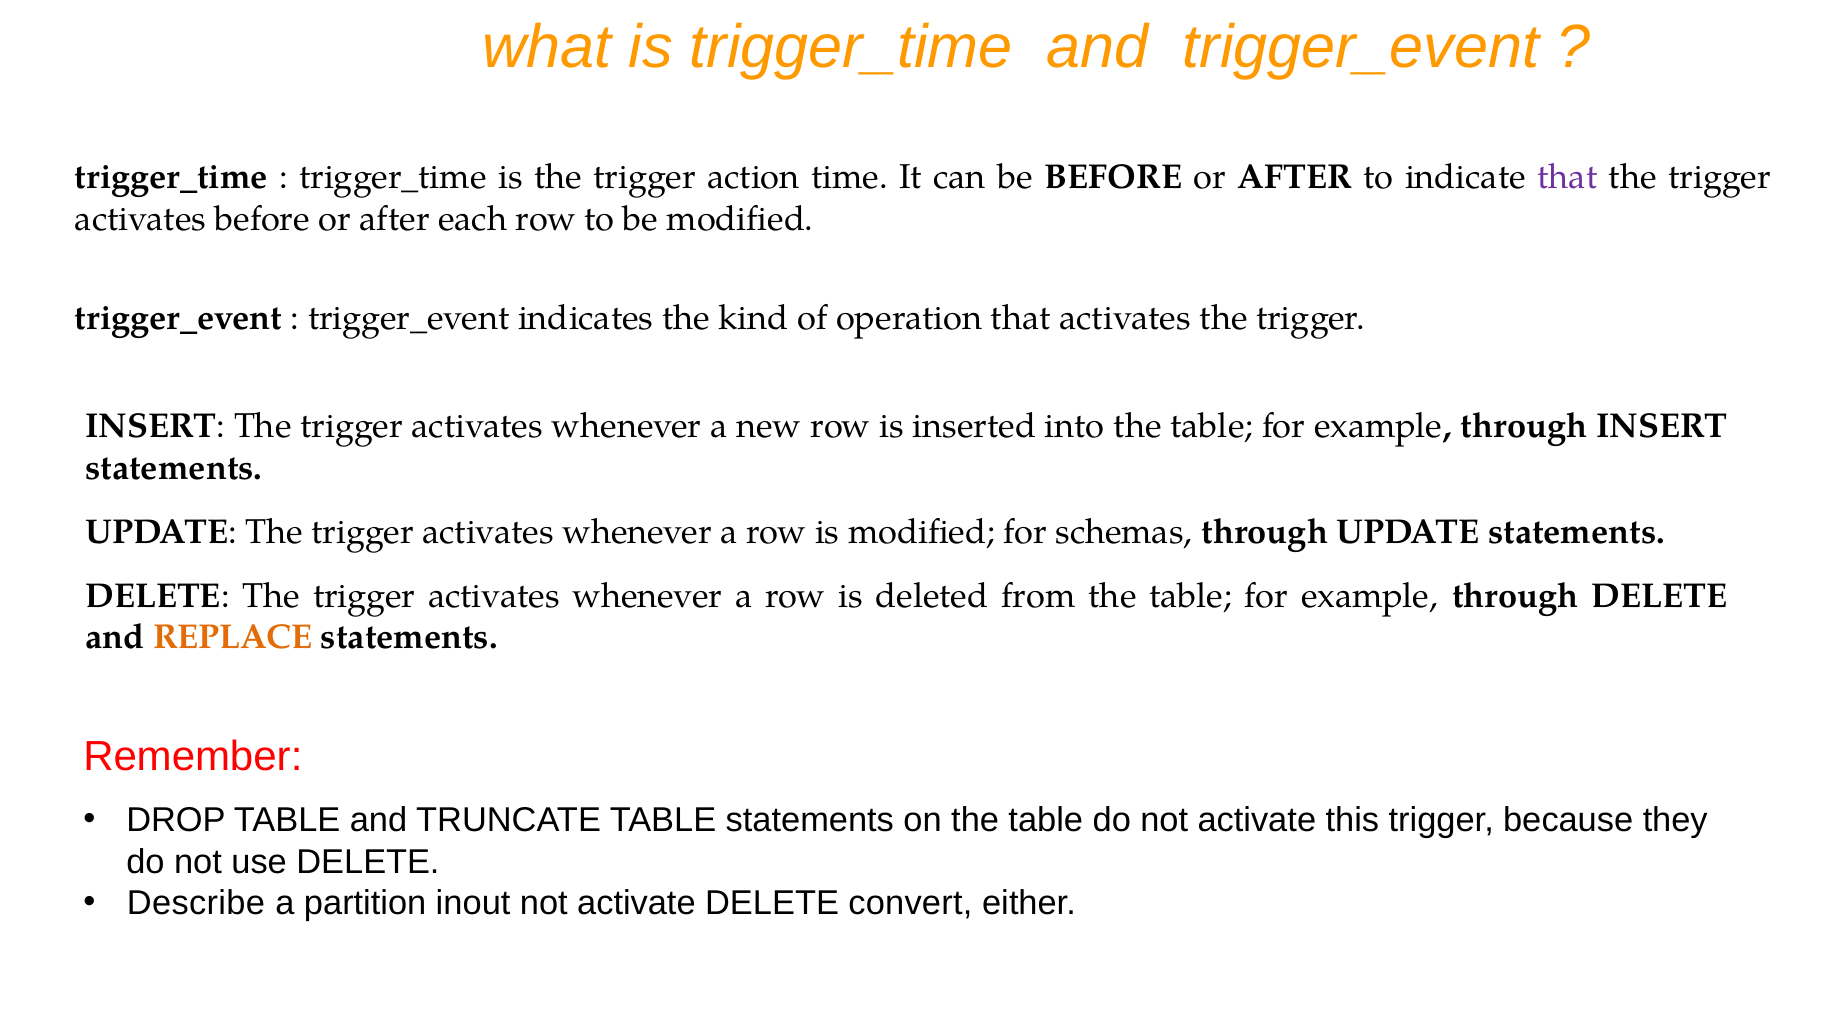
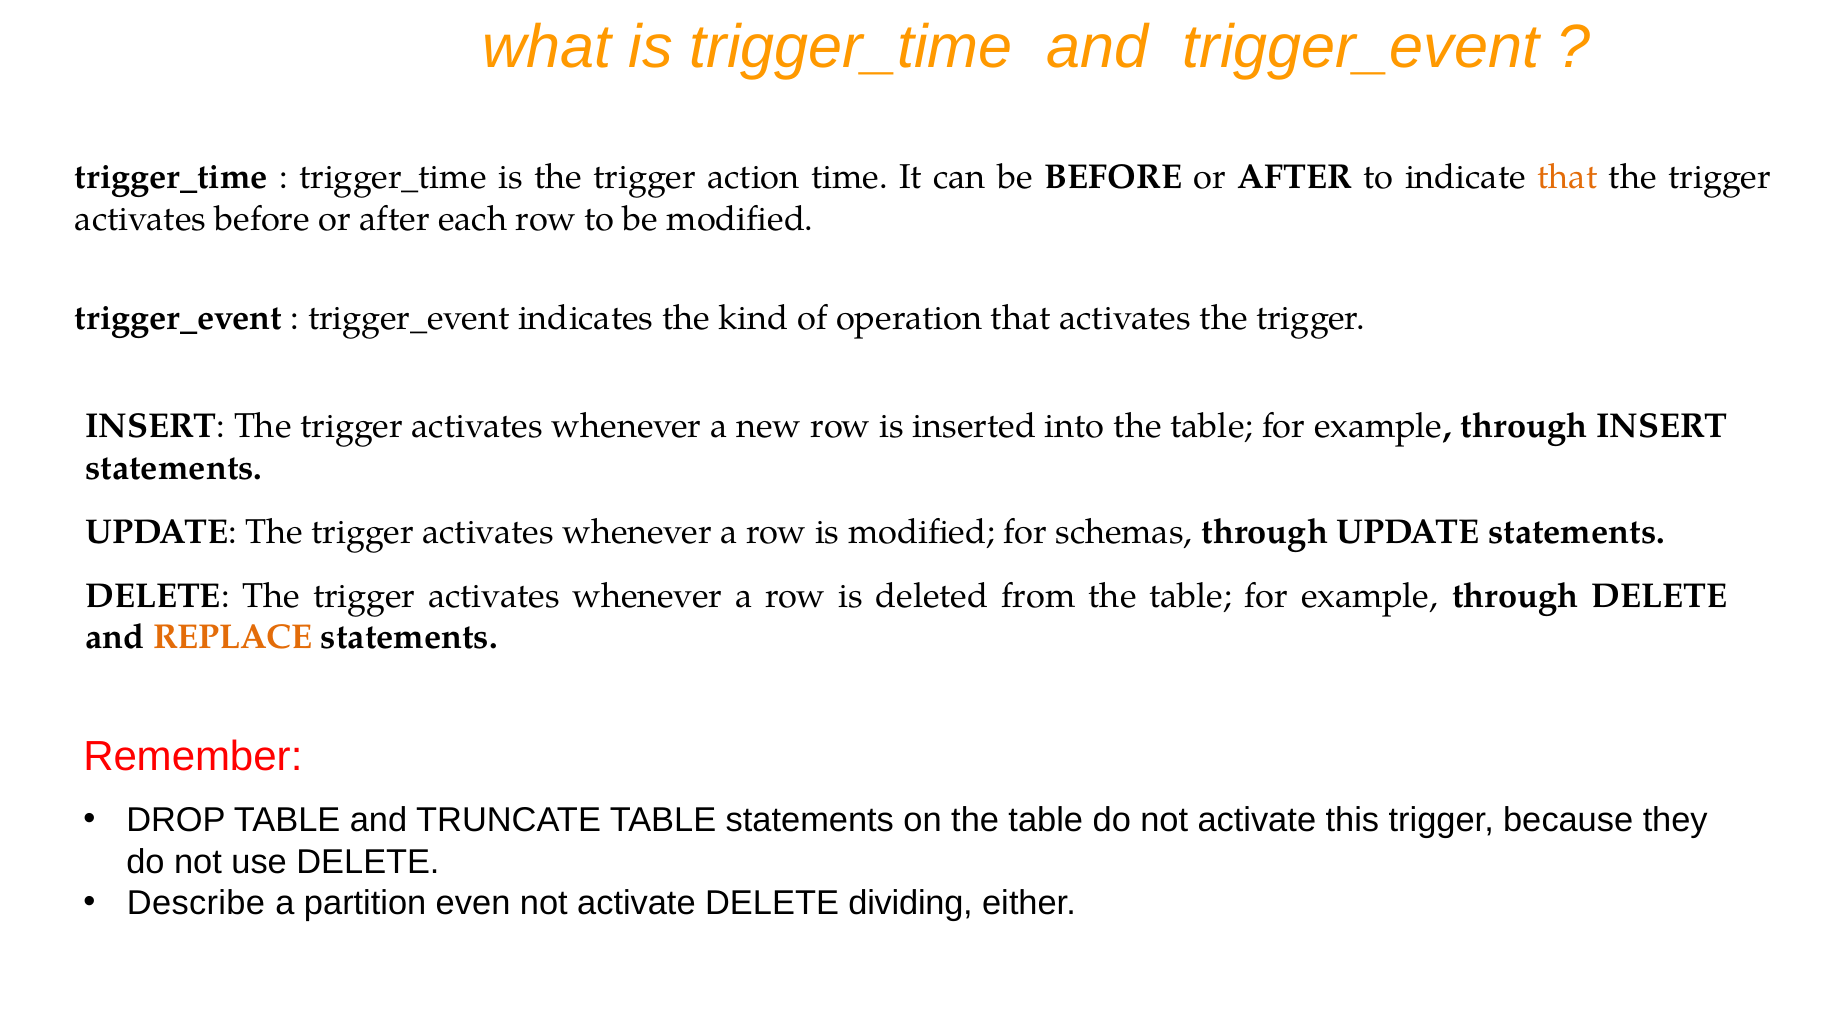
that at (1567, 178) colour: purple -> orange
inout: inout -> even
convert: convert -> dividing
